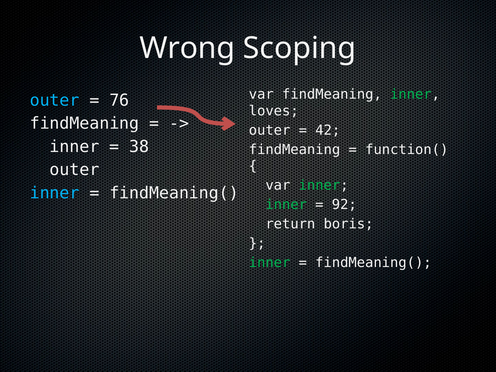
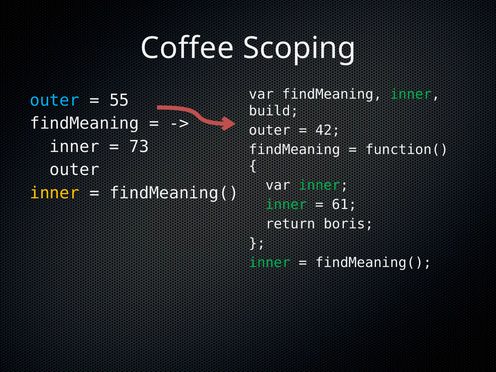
Wrong: Wrong -> Coffee
76: 76 -> 55
loves: loves -> build
38: 38 -> 73
inner at (55, 193) colour: light blue -> yellow
92: 92 -> 61
